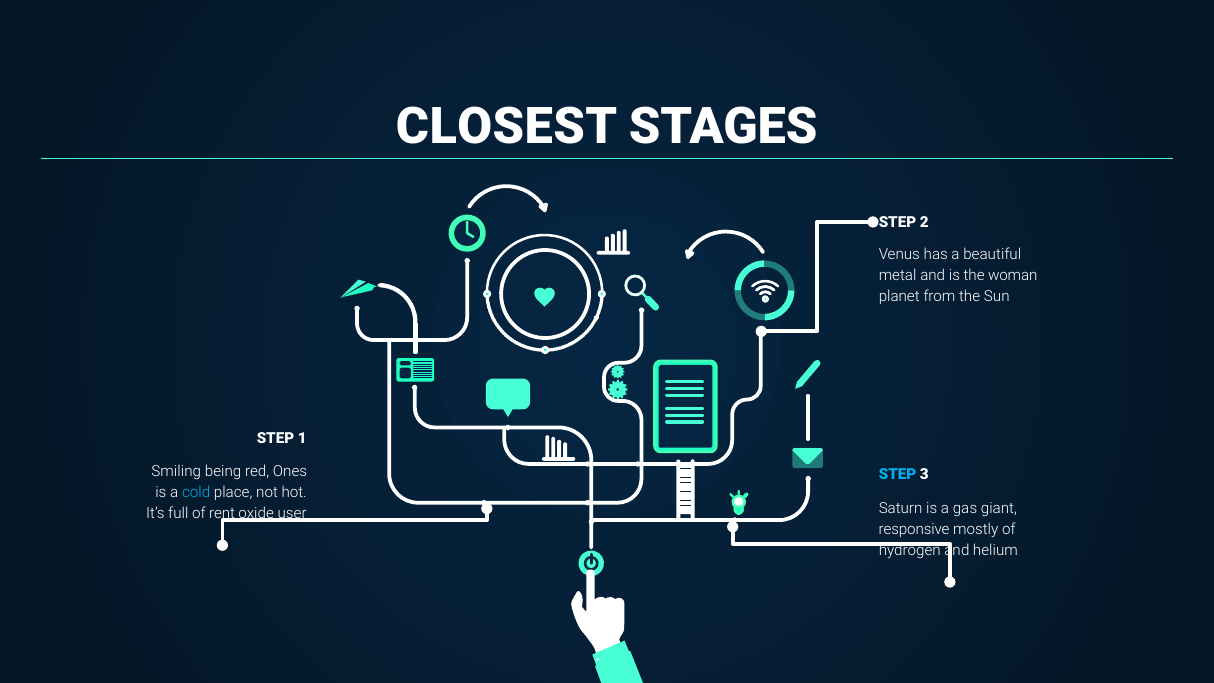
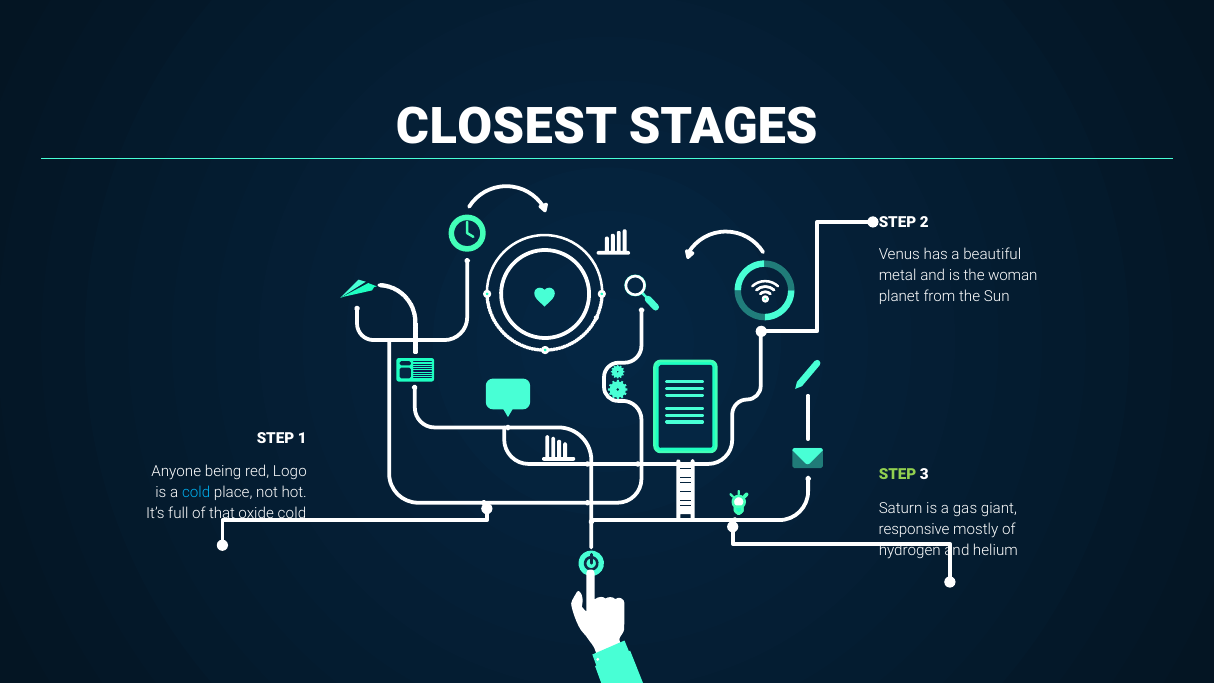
Smiling: Smiling -> Anyone
Ones: Ones -> Logo
STEP at (897, 475) colour: light blue -> light green
rent: rent -> that
oxide user: user -> cold
